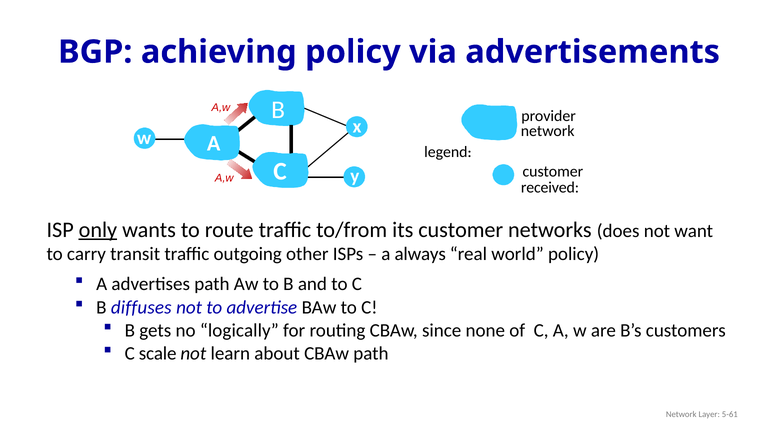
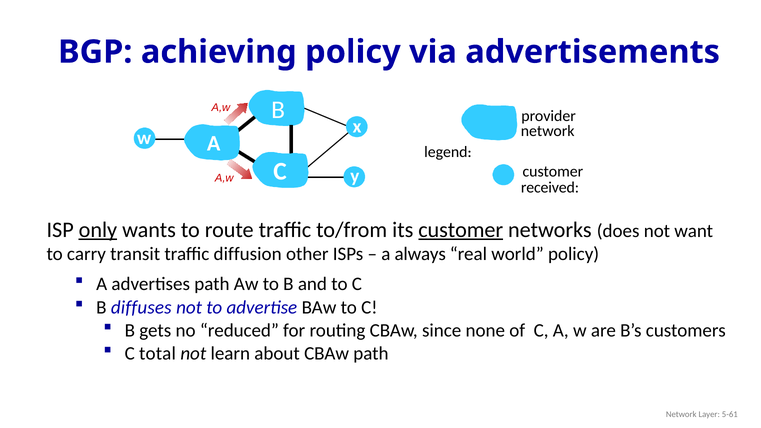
customer at (461, 230) underline: none -> present
outgoing: outgoing -> diffusion
logically: logically -> reduced
scale: scale -> total
